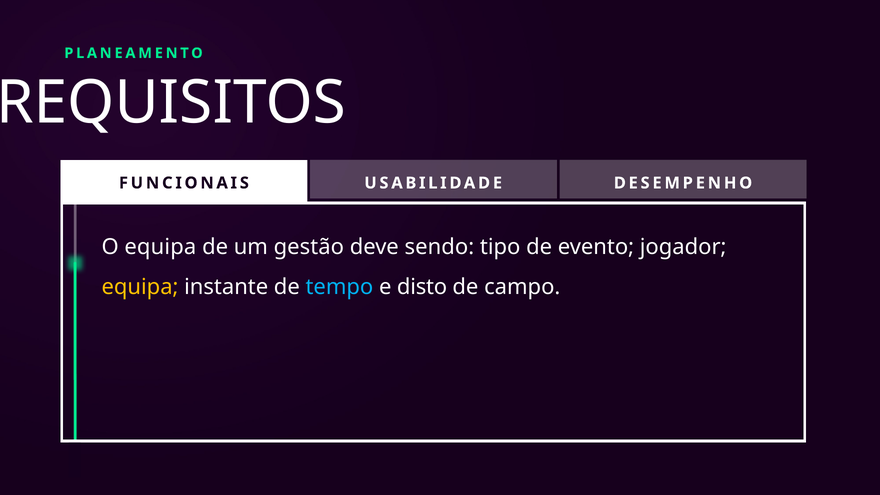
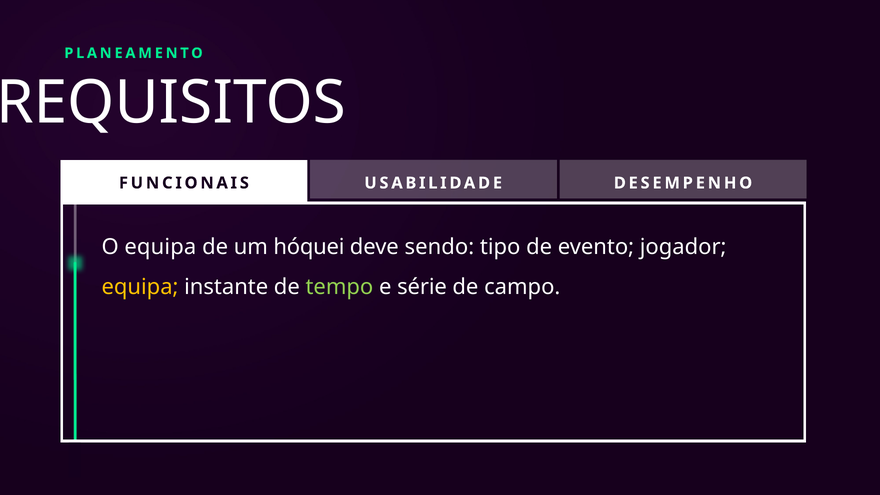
gestão: gestão -> hóquei
tempo colour: light blue -> light green
disto: disto -> série
